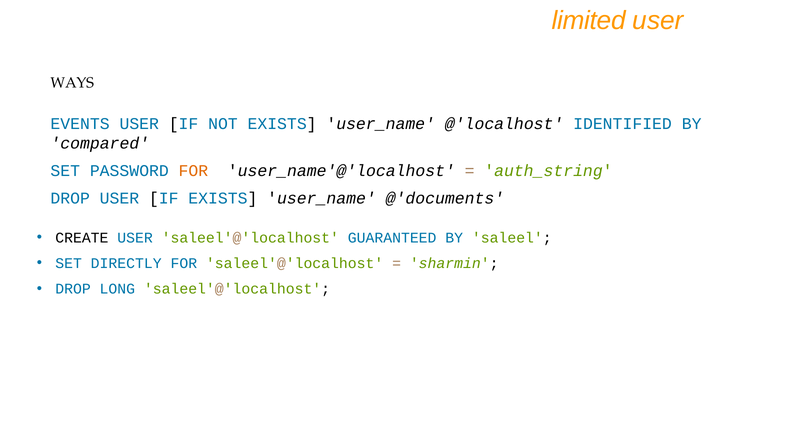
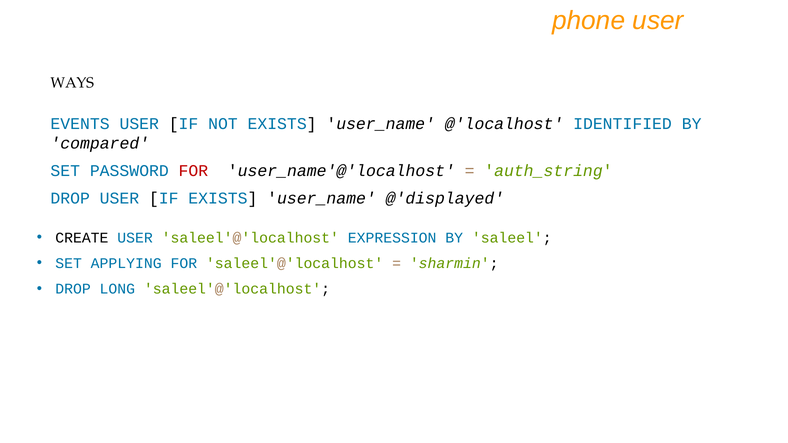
limited: limited -> phone
FOR at (193, 171) colour: orange -> red
@'documents: @'documents -> @'displayed
GUARANTEED: GUARANTEED -> EXPRESSION
DIRECTLY: DIRECTLY -> APPLYING
